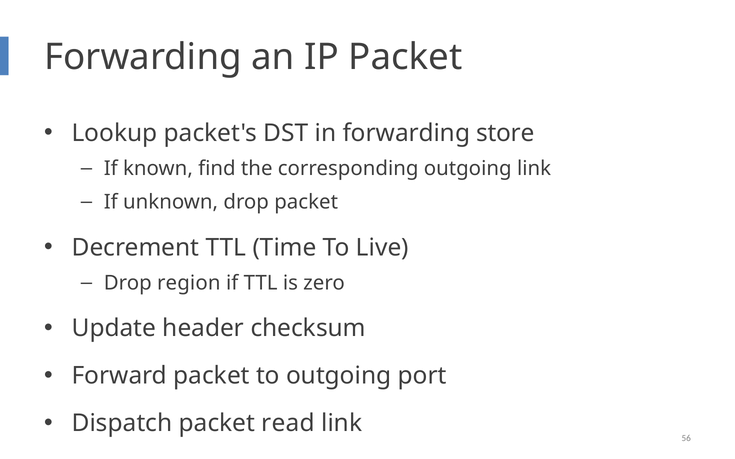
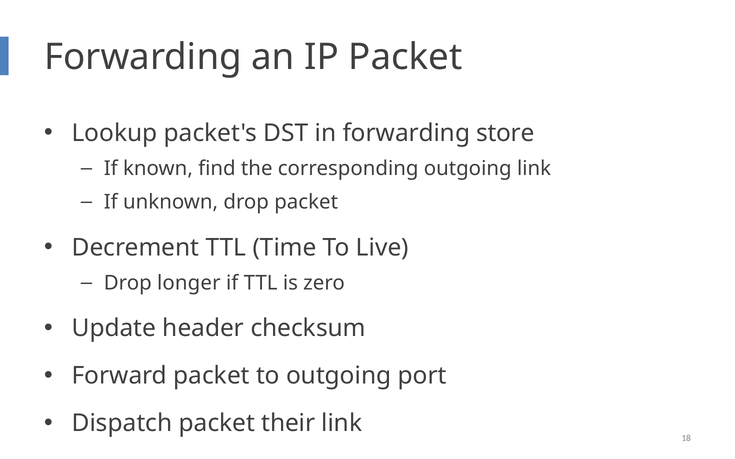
region: region -> longer
read: read -> their
56: 56 -> 18
